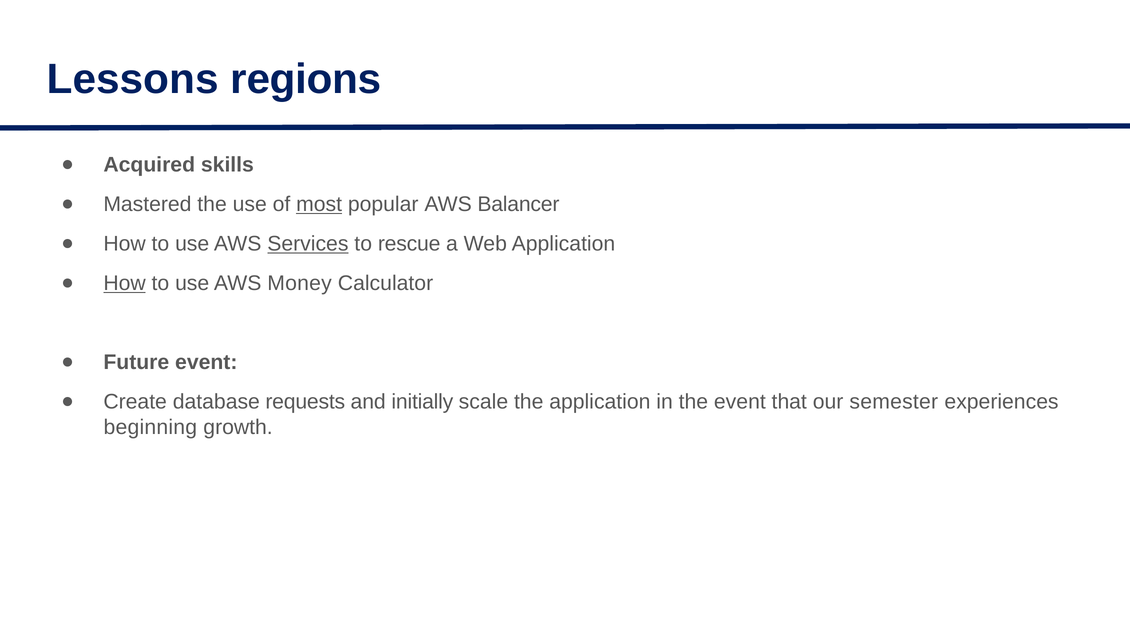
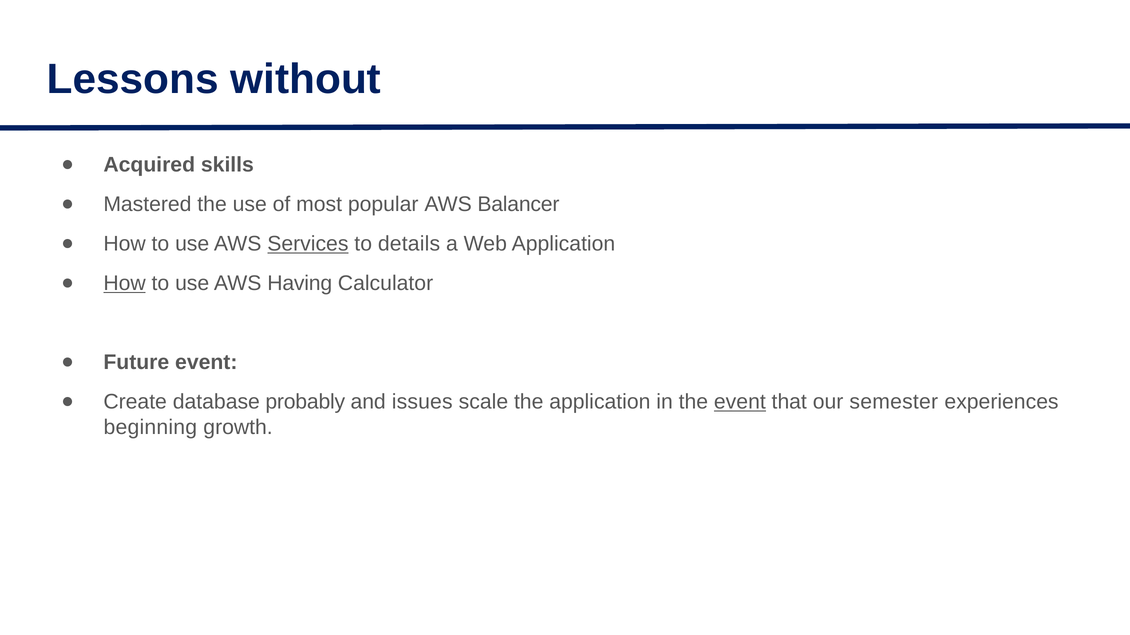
regions: regions -> without
most underline: present -> none
rescue: rescue -> details
Money: Money -> Having
requests: requests -> probably
initially: initially -> issues
event at (740, 402) underline: none -> present
